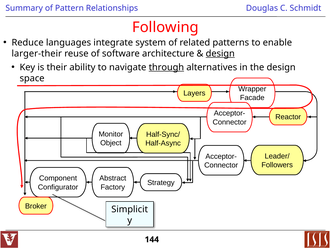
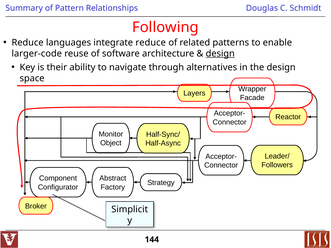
integrate system: system -> reduce
larger-their: larger-their -> larger-code
through underline: present -> none
